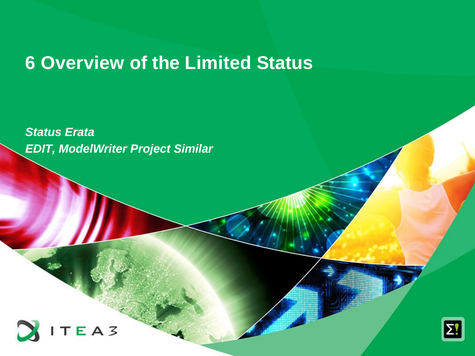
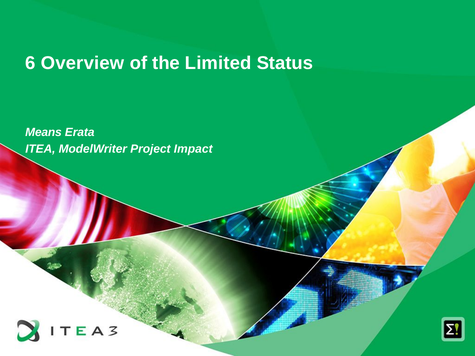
Status at (43, 132): Status -> Means
EDIT: EDIT -> ITEA
Similar: Similar -> Impact
